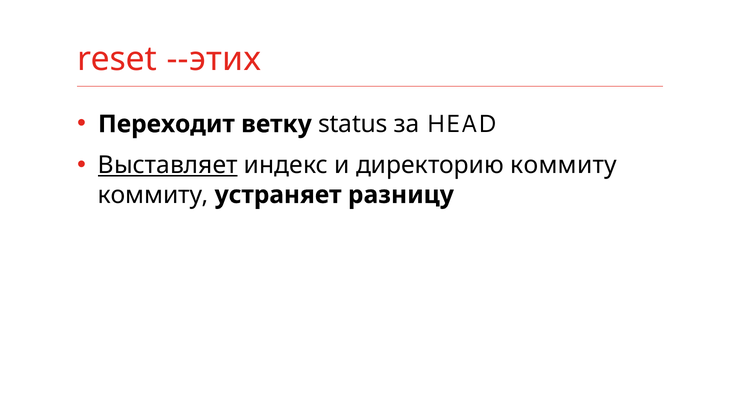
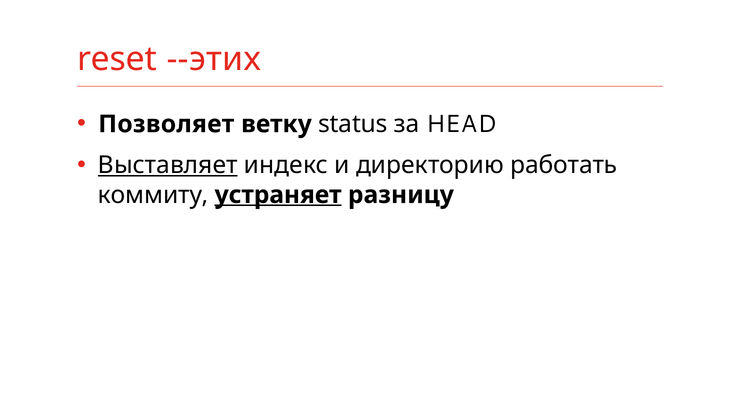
Переходит: Переходит -> Позволяет
директорию коммиту: коммиту -> работать
устраняет underline: none -> present
